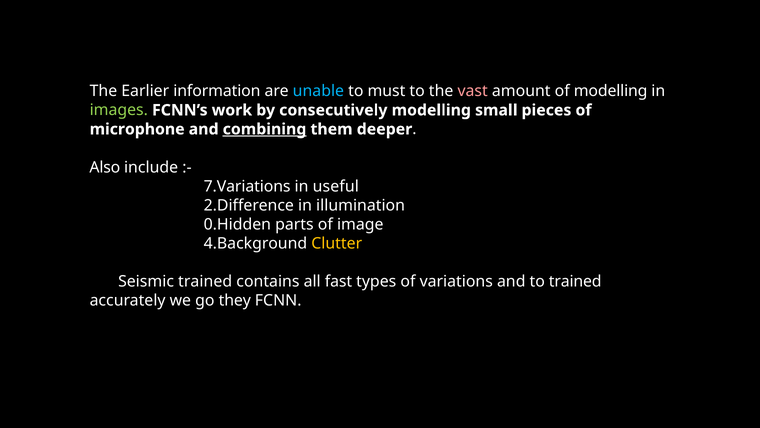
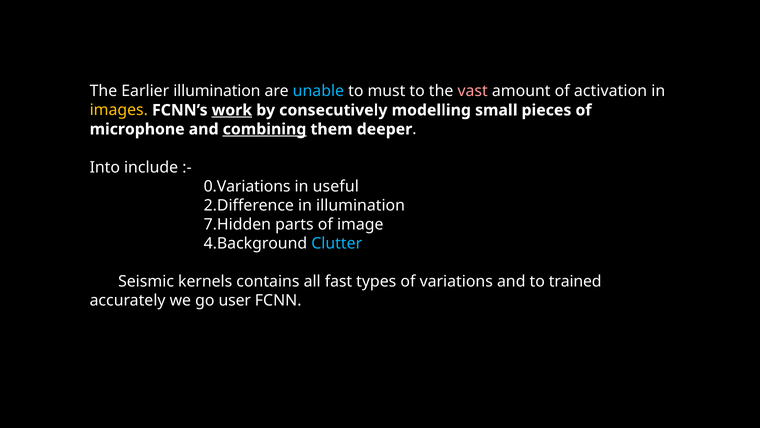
Earlier information: information -> illumination
of modelling: modelling -> activation
images colour: light green -> yellow
work underline: none -> present
Also: Also -> Into
7.Variations: 7.Variations -> 0.Variations
0.Hidden: 0.Hidden -> 7.Hidden
Clutter colour: yellow -> light blue
Seismic trained: trained -> kernels
they: they -> user
